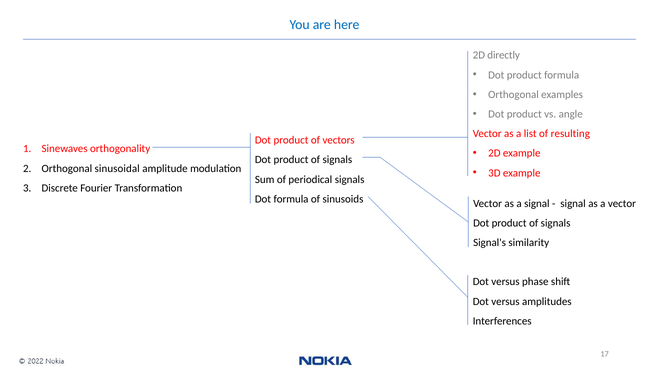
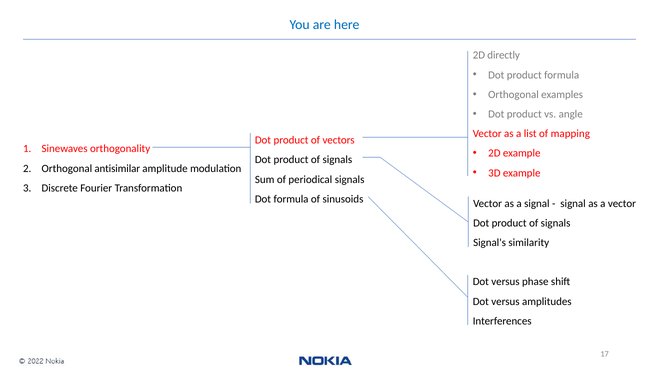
resulting: resulting -> mapping
sinusoidal: sinusoidal -> antisimilar
